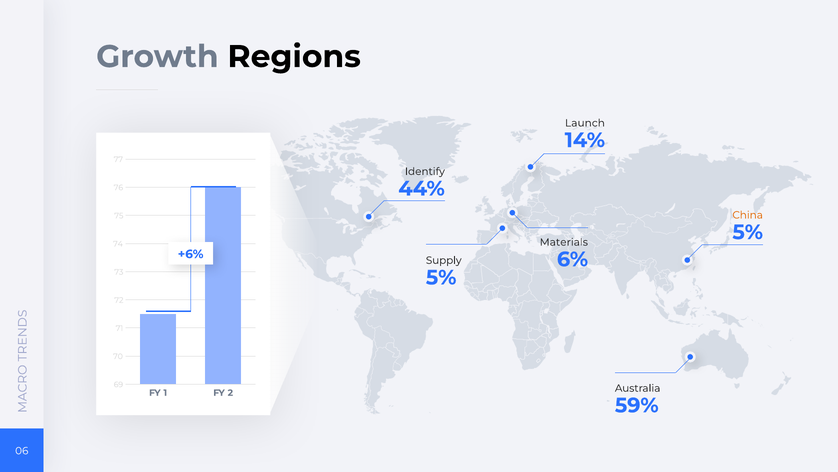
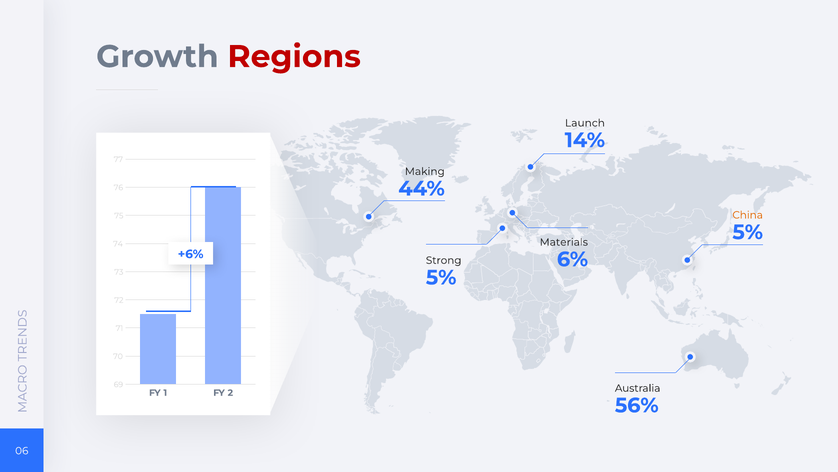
Regions colour: black -> red
Identify: Identify -> Making
Supply: Supply -> Strong
59%: 59% -> 56%
